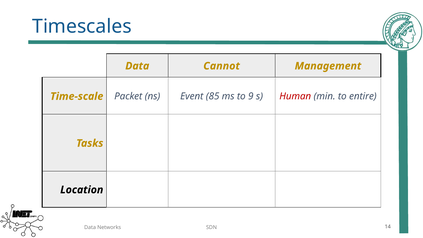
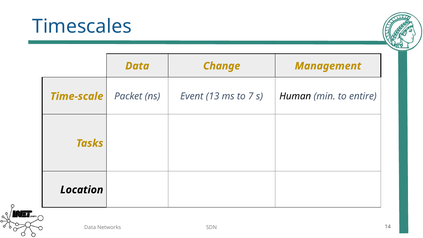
Cannot: Cannot -> Change
85: 85 -> 13
9: 9 -> 7
Human colour: red -> black
